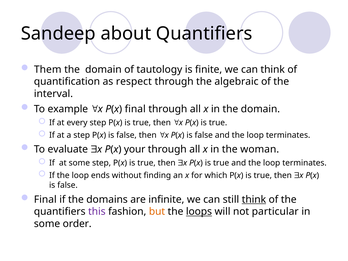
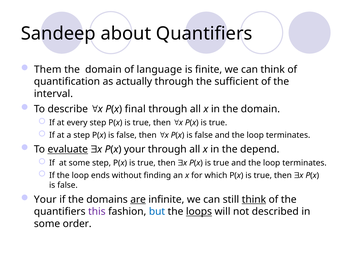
tautology: tautology -> language
respect: respect -> actually
algebraic: algebraic -> sufficient
example: example -> describe
evaluate underline: none -> present
woman: woman -> depend
Final at (45, 199): Final -> Your
are underline: none -> present
but colour: orange -> blue
particular: particular -> described
